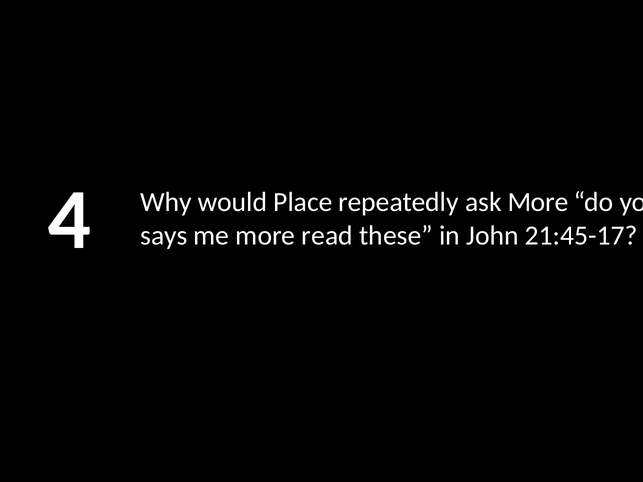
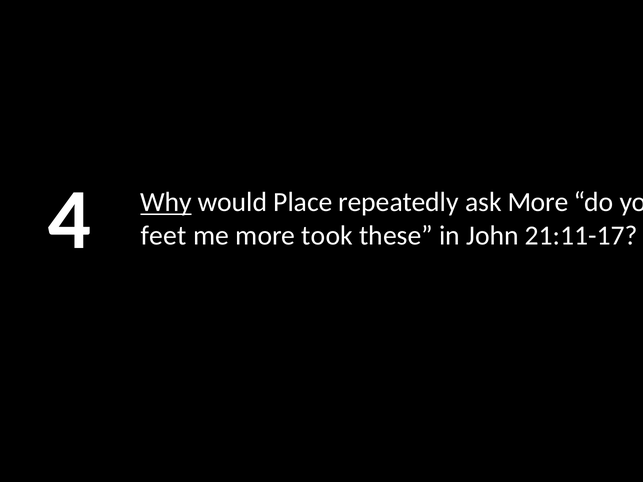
Why underline: none -> present
says: says -> feet
read: read -> took
21:45-17: 21:45-17 -> 21:11-17
